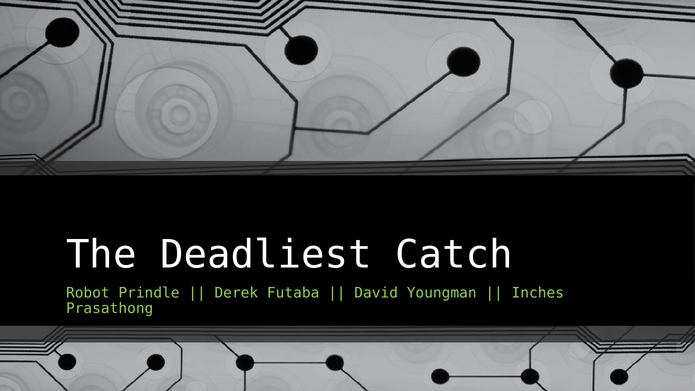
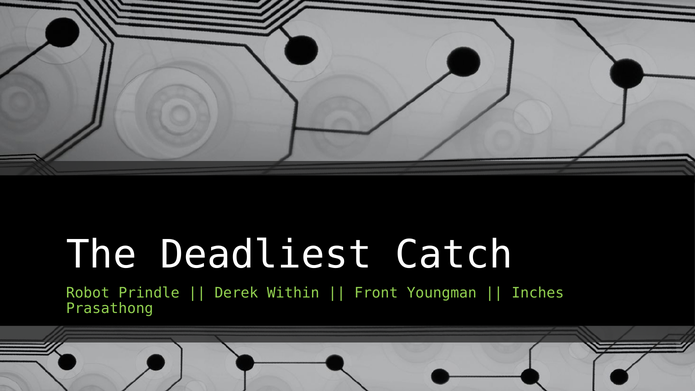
Futaba: Futaba -> Within
David: David -> Front
